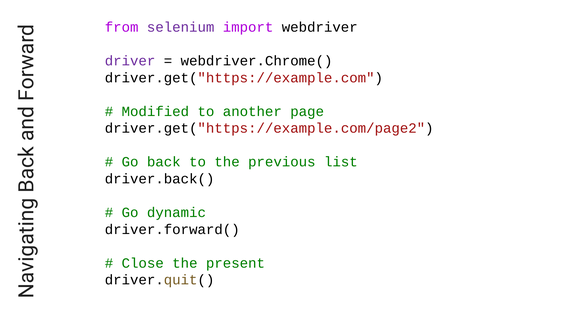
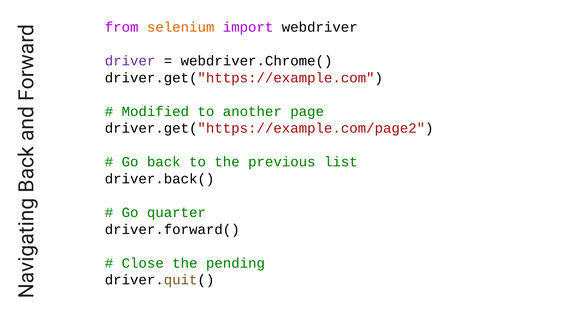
selenium colour: purple -> orange
dynamic: dynamic -> quarter
present: present -> pending
